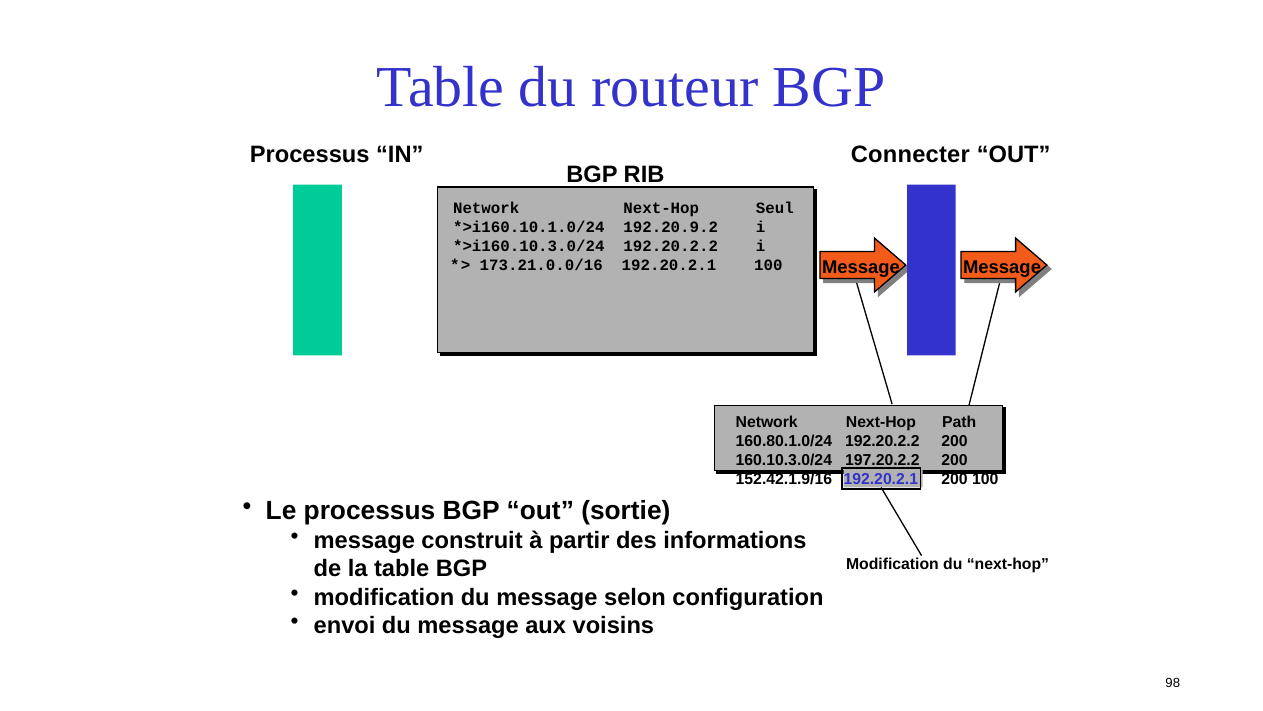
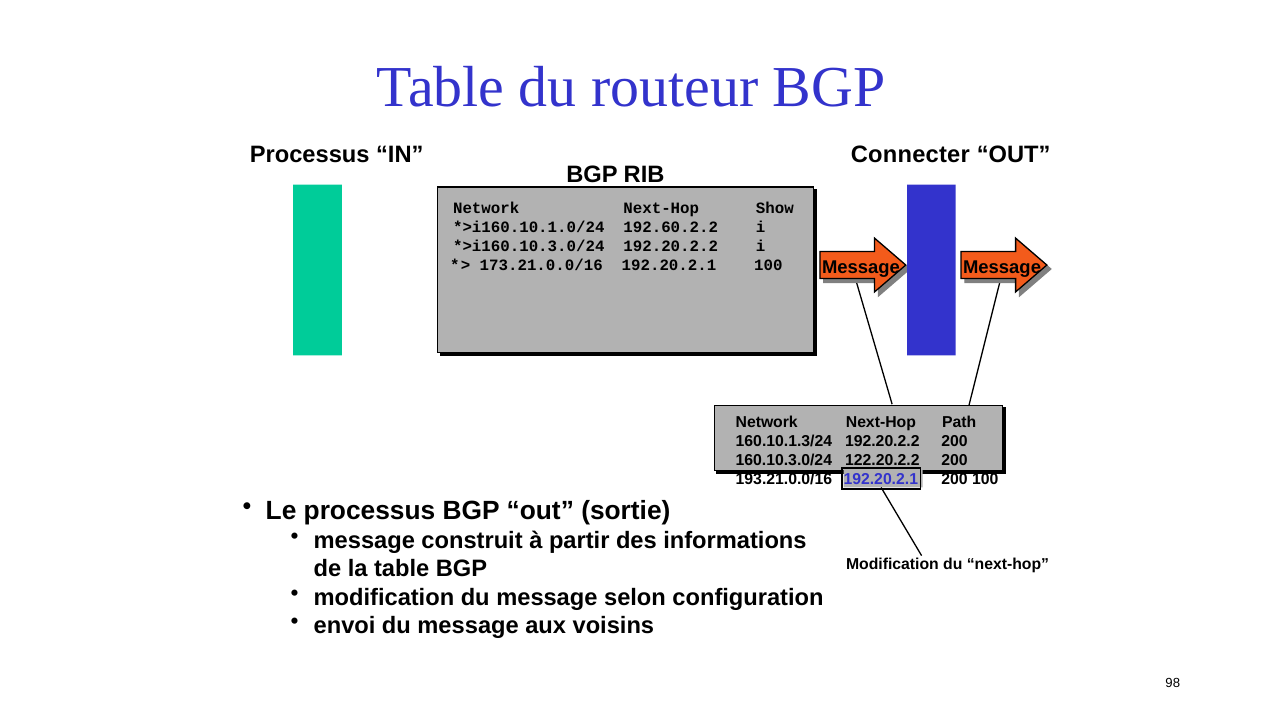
Seul: Seul -> Show
192.20.9.2: 192.20.9.2 -> 192.60.2.2
160.80.1.0/24: 160.80.1.0/24 -> 160.10.1.3/24
197.20.2.2: 197.20.2.2 -> 122.20.2.2
152.42.1.9/16: 152.42.1.9/16 -> 193.21.0.0/16
